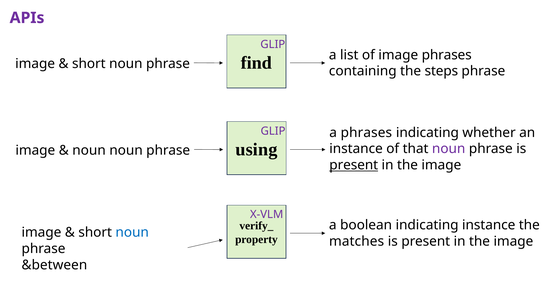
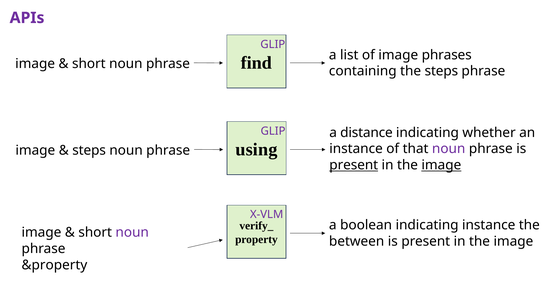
a phrases: phrases -> distance
noun at (89, 151): noun -> steps
image at (441, 165) underline: none -> present
noun at (132, 233) colour: blue -> purple
matches: matches -> between
&between: &between -> &property
